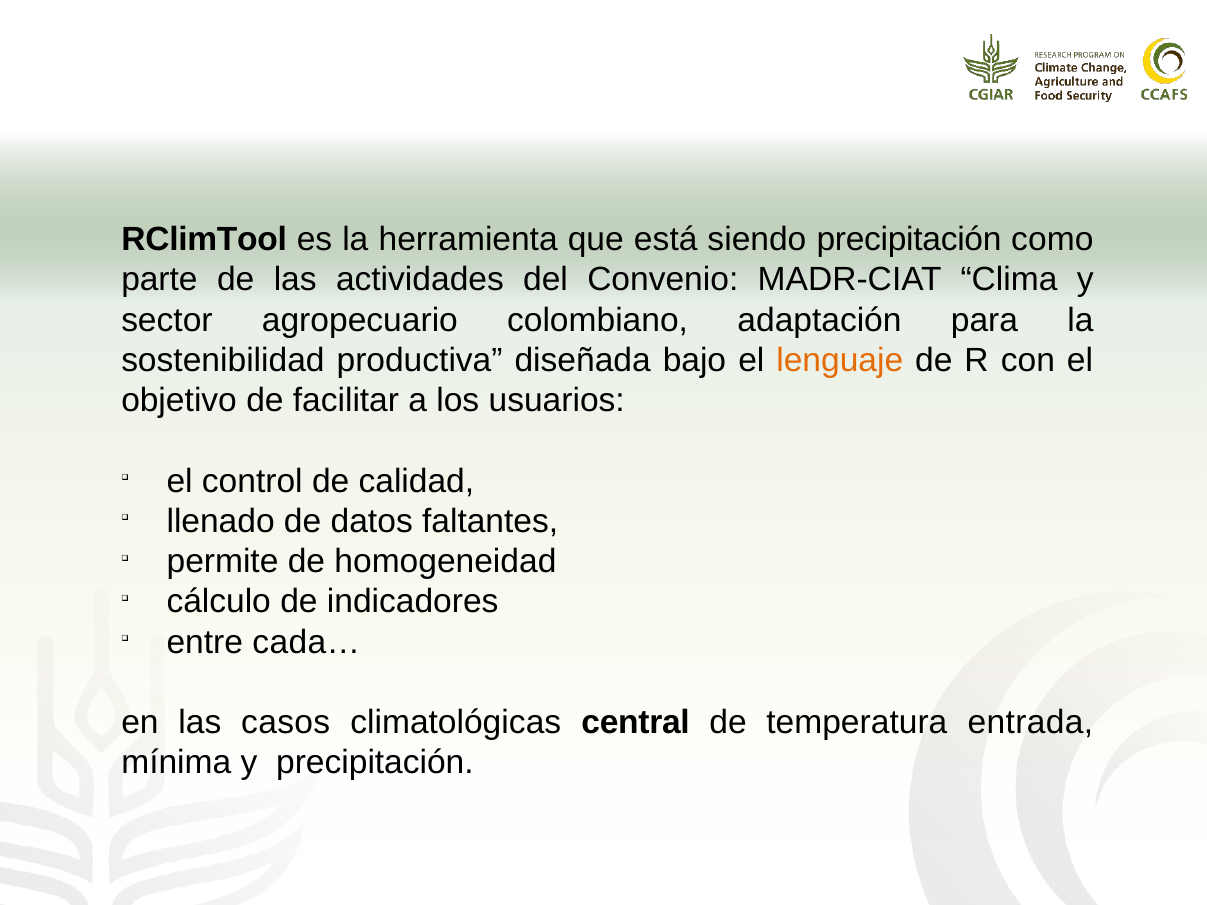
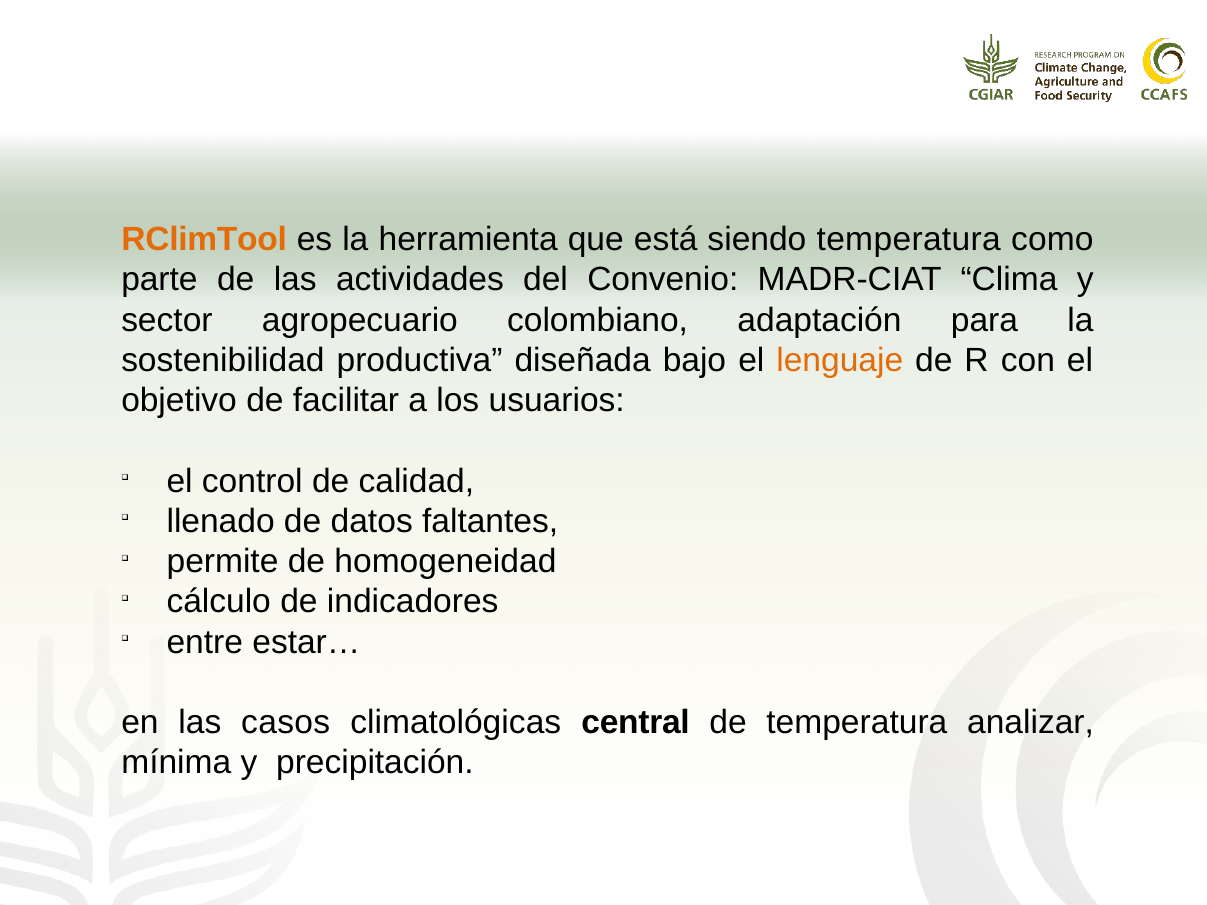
RClimTool colour: black -> orange
siendo precipitación: precipitación -> temperatura
cada…: cada… -> estar…
entrada: entrada -> analizar
